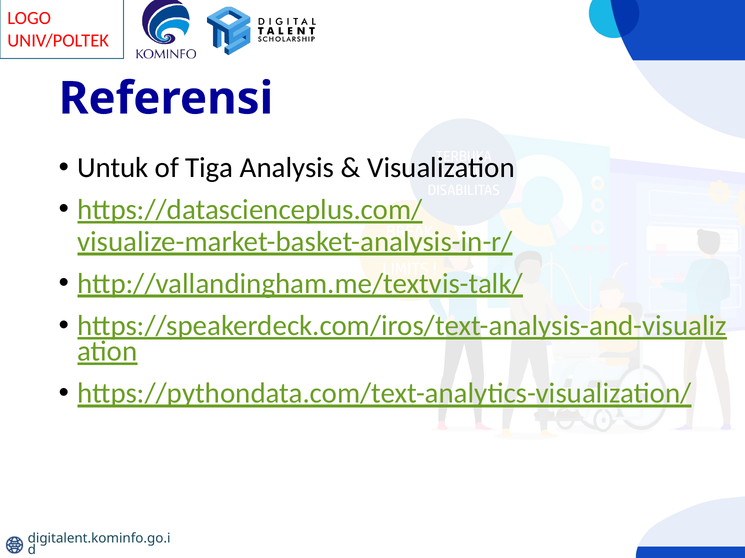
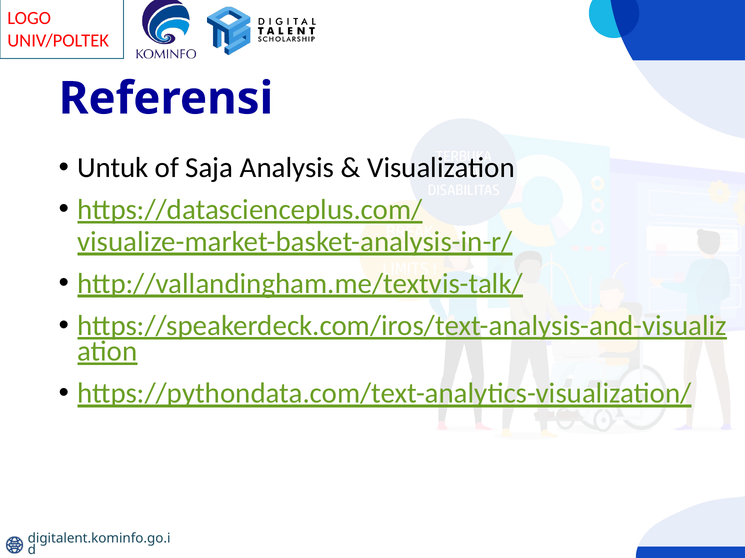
Tiga: Tiga -> Saja
